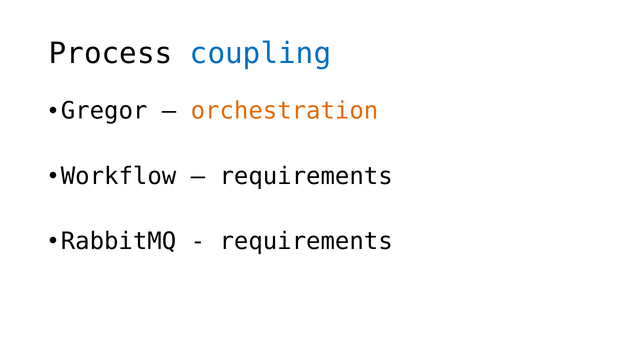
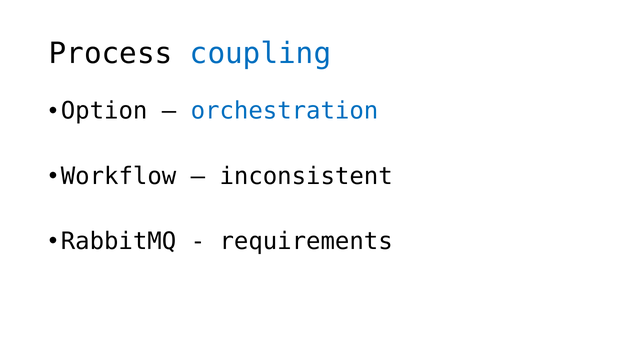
Gregor: Gregor -> Option
orchestration colour: orange -> blue
requirements at (306, 176): requirements -> inconsistent
